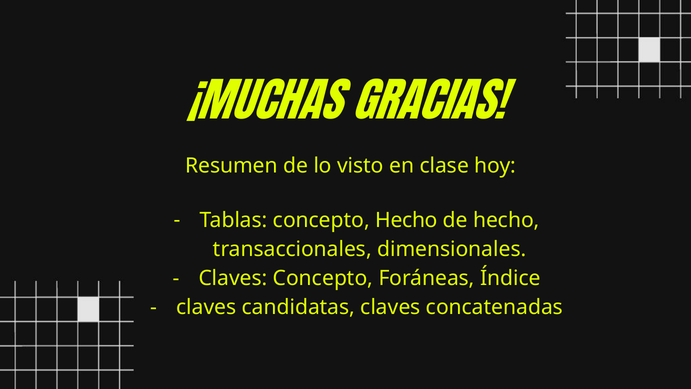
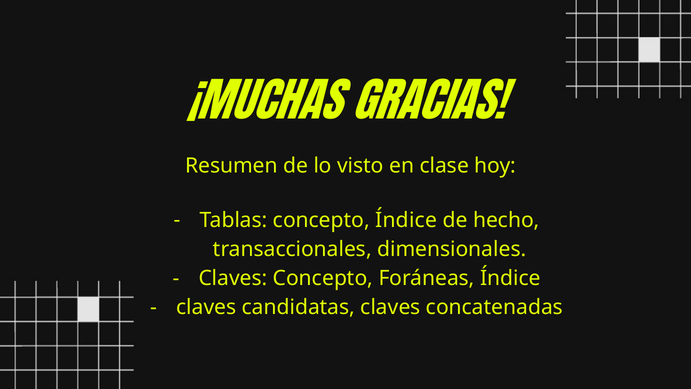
concepto Hecho: Hecho -> Índice
